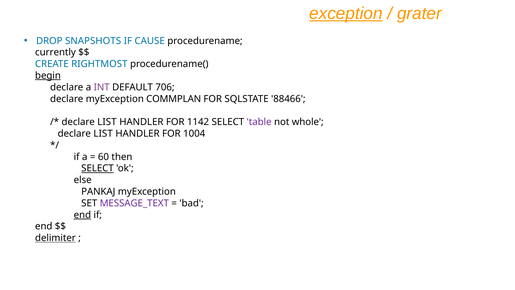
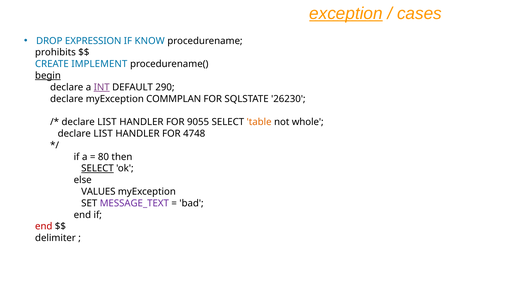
grater: grater -> cases
SNAPSHOTS: SNAPSHOTS -> EXPRESSION
CAUSE: CAUSE -> KNOW
currently: currently -> prohibits
RIGHTMOST: RIGHTMOST -> IMPLEMENT
INT underline: none -> present
706: 706 -> 290
88466: 88466 -> 26230
1142: 1142 -> 9055
table colour: purple -> orange
1004: 1004 -> 4748
60: 60 -> 80
PANKAJ: PANKAJ -> VALUES
end at (82, 215) underline: present -> none
end at (44, 226) colour: black -> red
delimiter underline: present -> none
